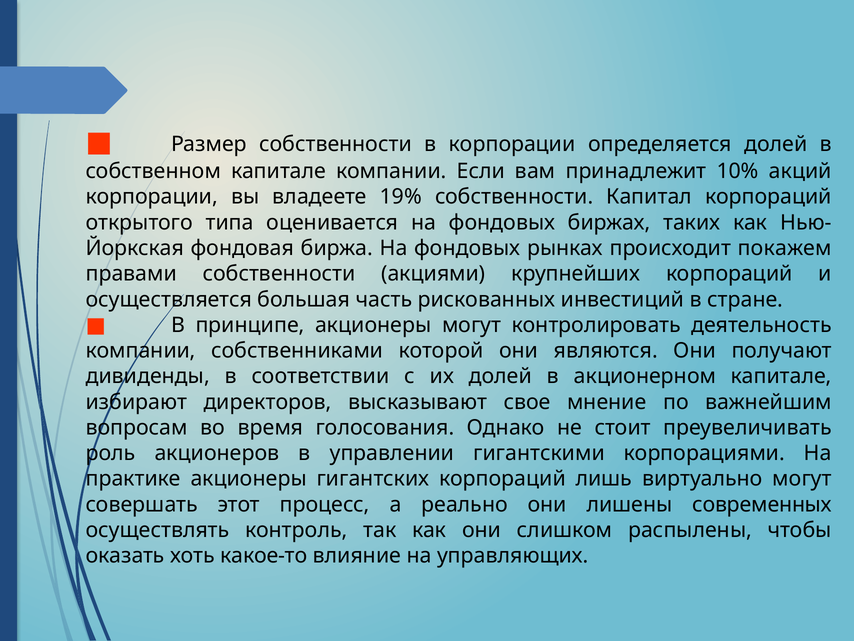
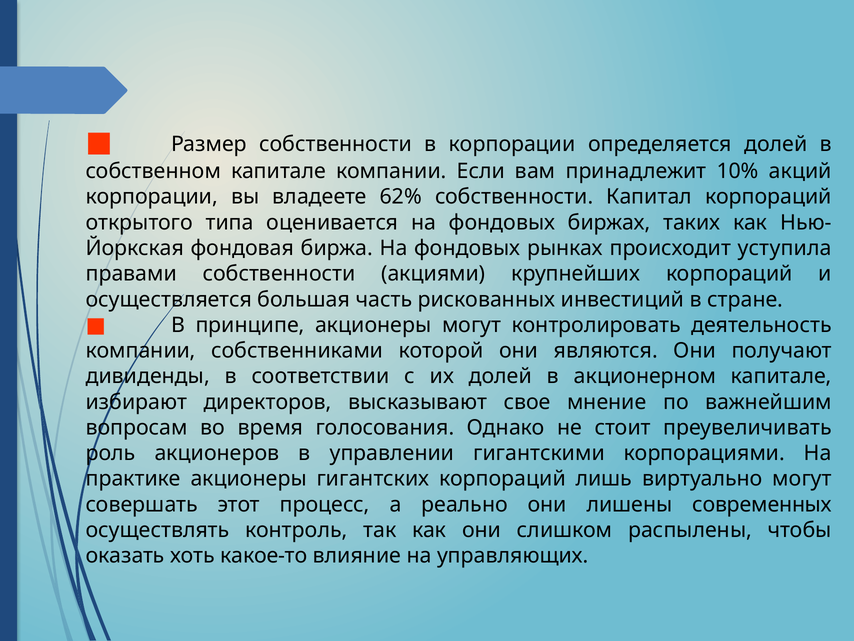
19%: 19% -> 62%
покажем: покажем -> уступила
